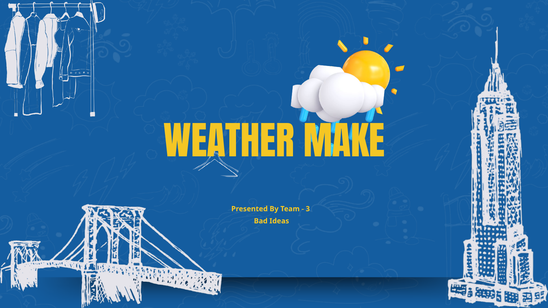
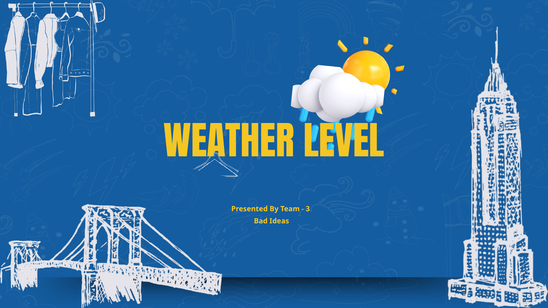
MAKE: MAKE -> LEVEL
